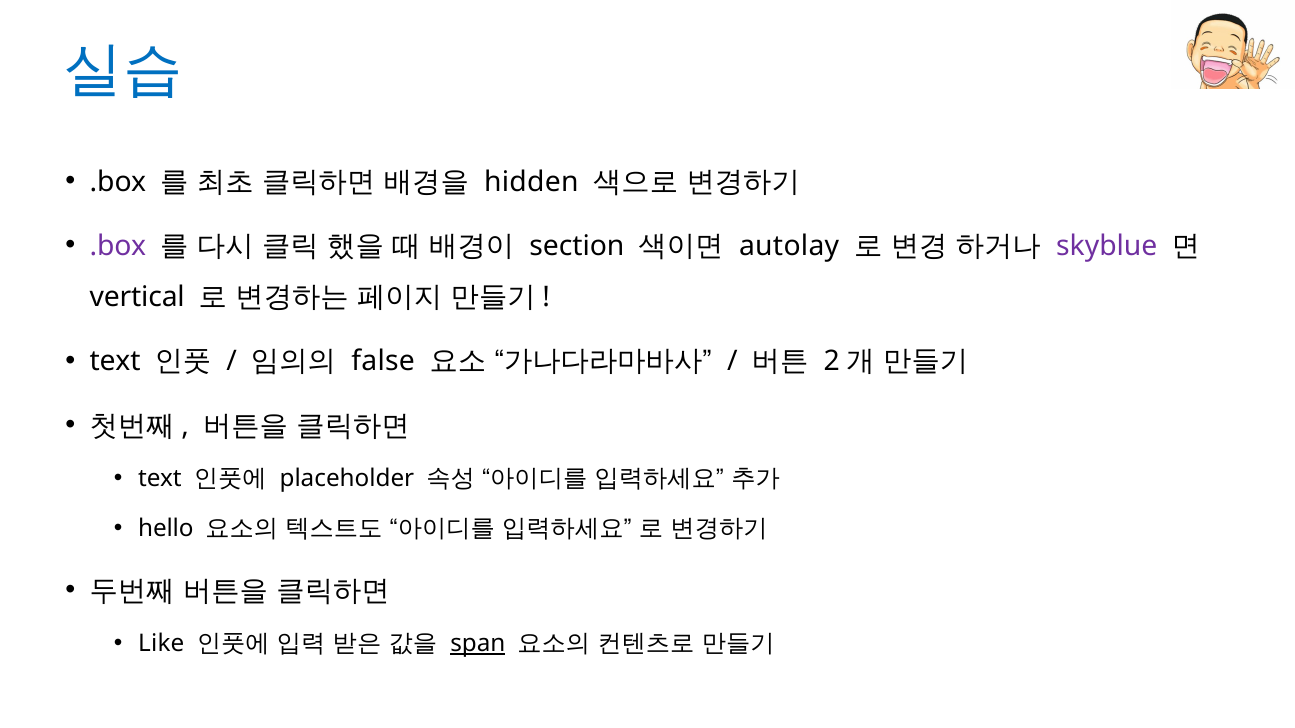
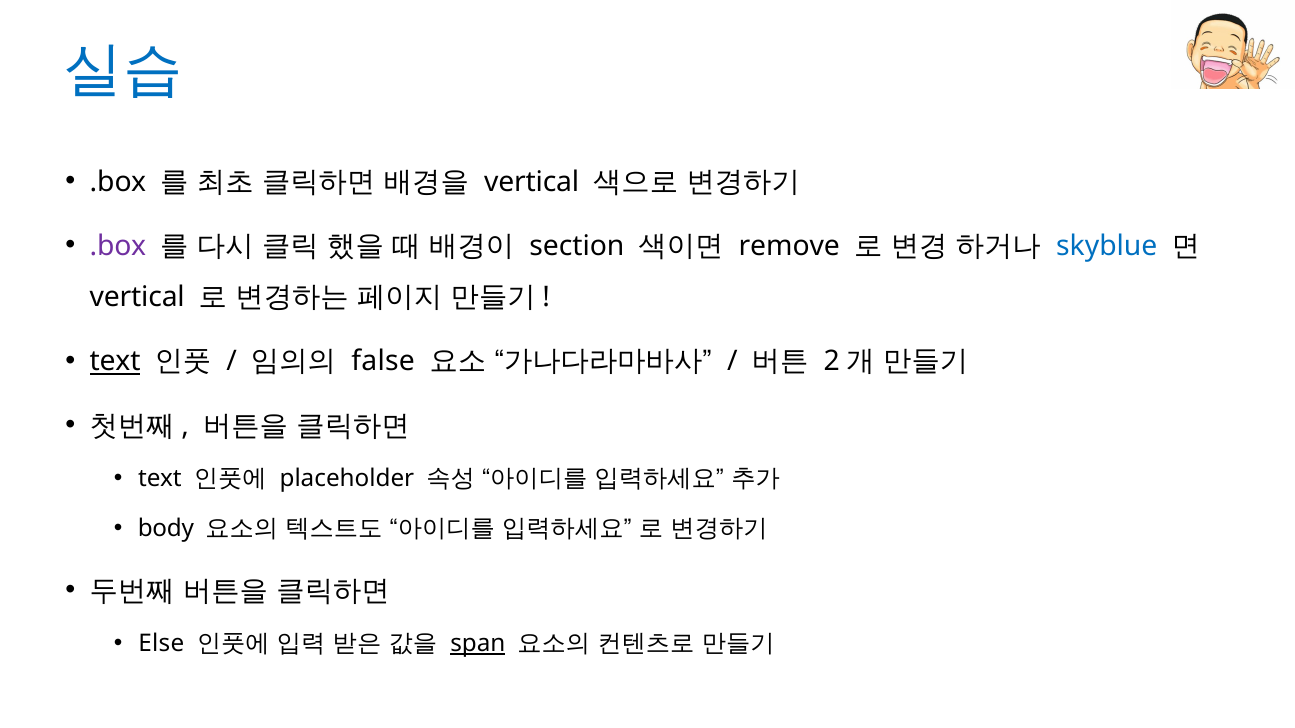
hidden at (531, 182): hidden -> vertical
autolay: autolay -> remove
skyblue colour: purple -> blue
text at (115, 362) underline: none -> present
hello: hello -> body
Like: Like -> Else
